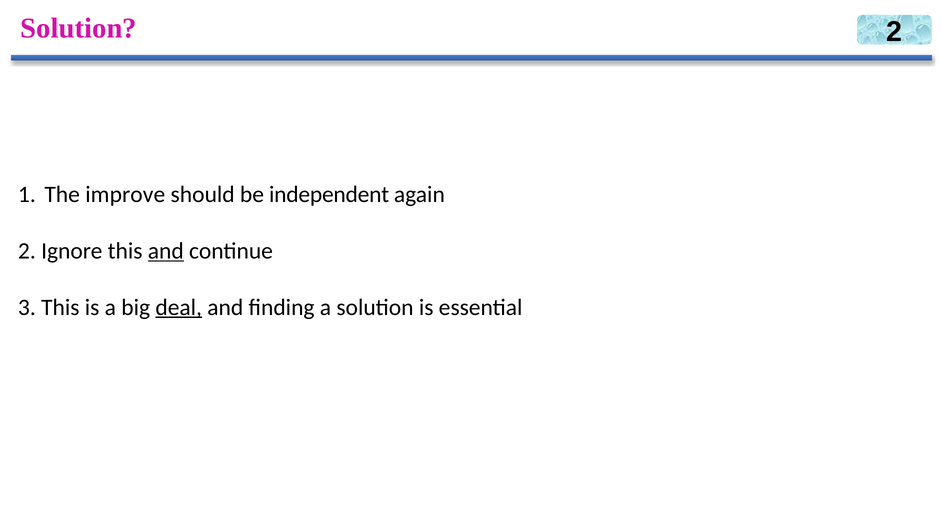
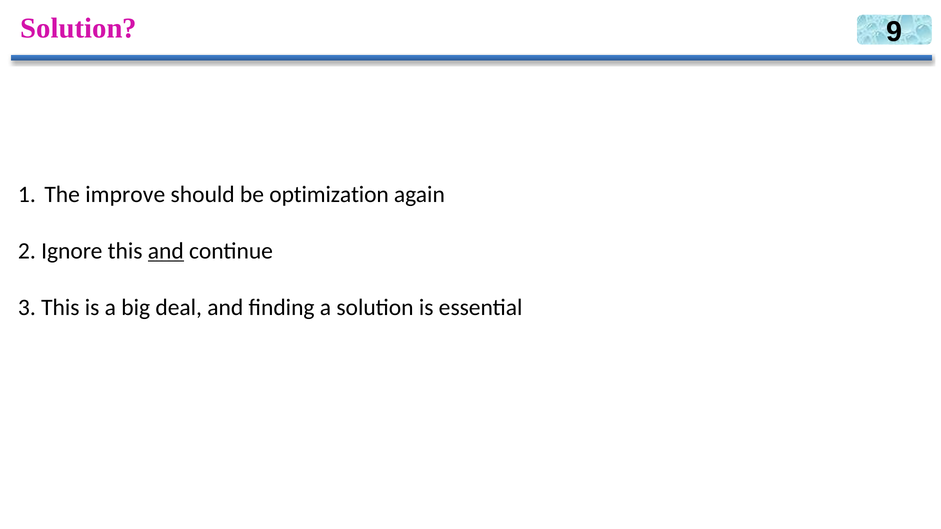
Solution 2: 2 -> 9
independent: independent -> optimization
deal underline: present -> none
